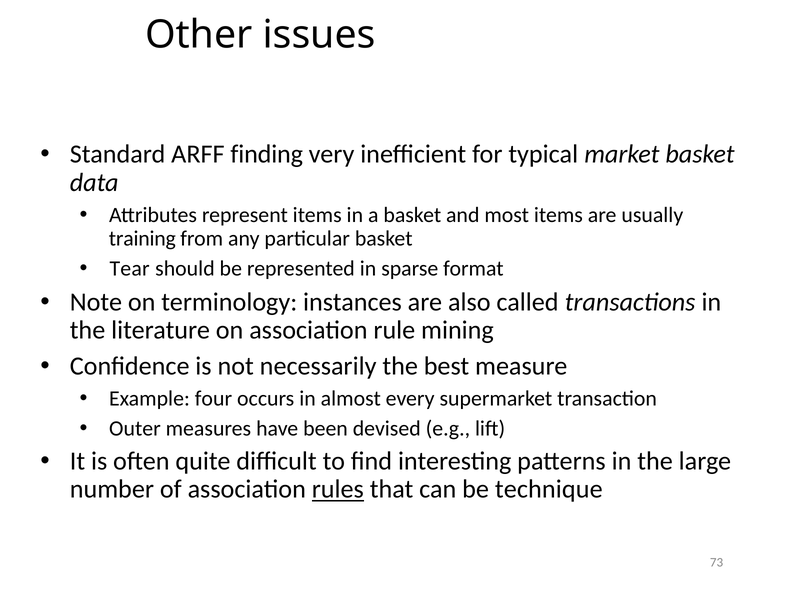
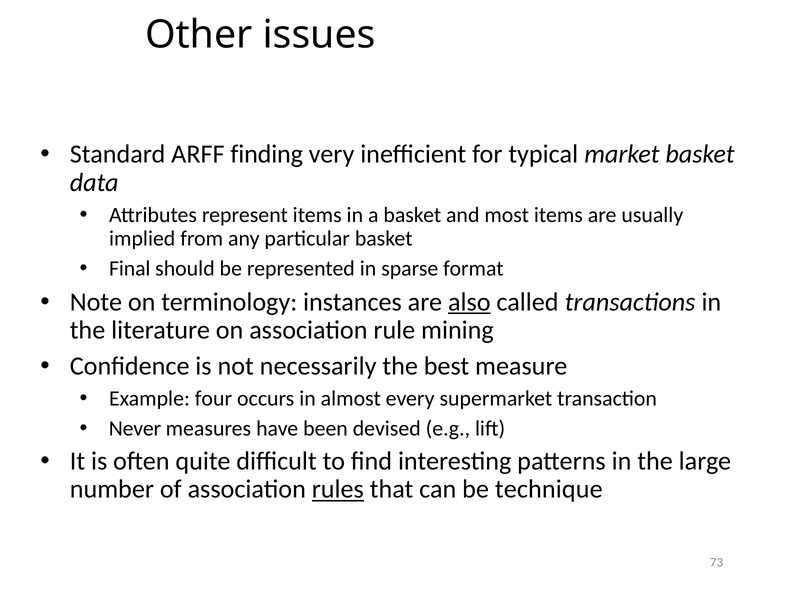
training: training -> implied
Tear: Tear -> Final
also underline: none -> present
Outer: Outer -> Never
